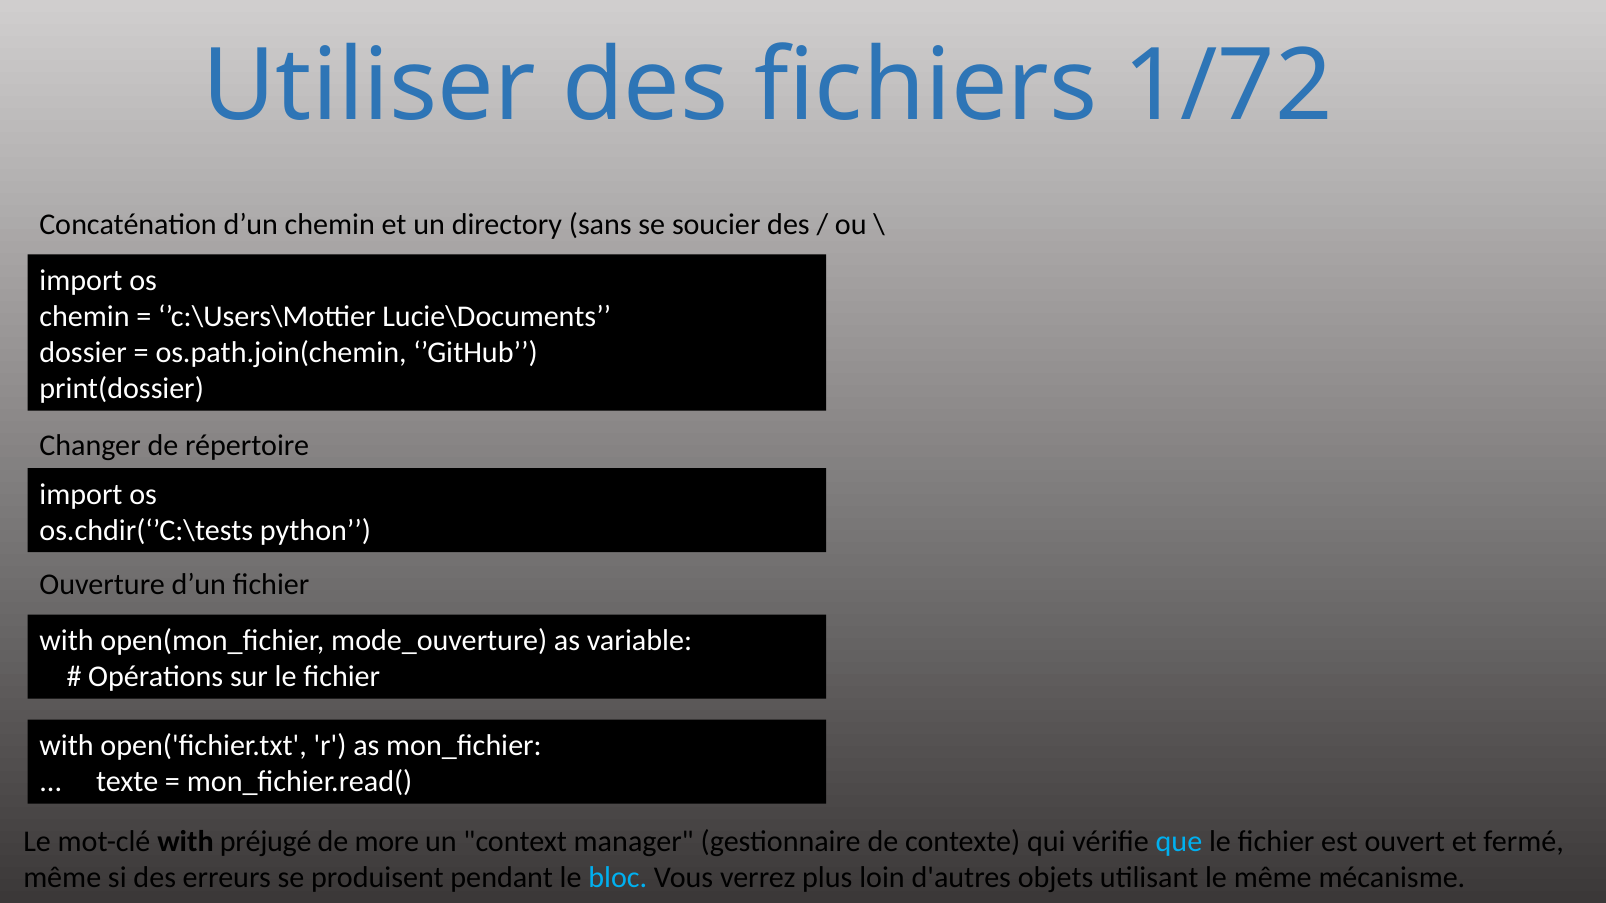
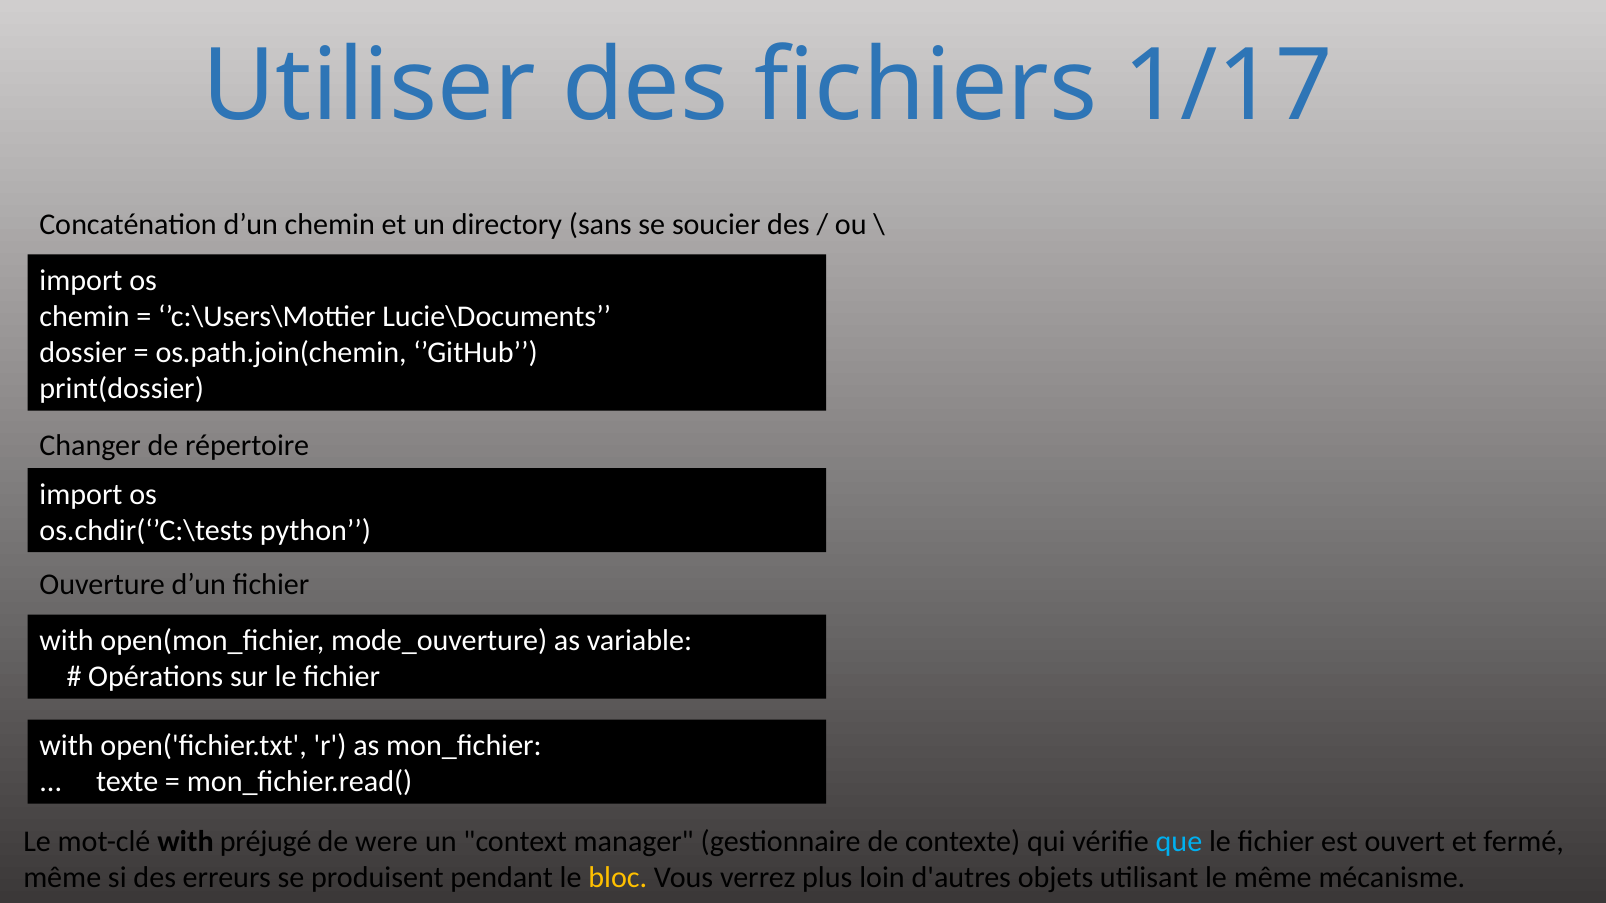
1/72: 1/72 -> 1/17
more: more -> were
bloc colour: light blue -> yellow
